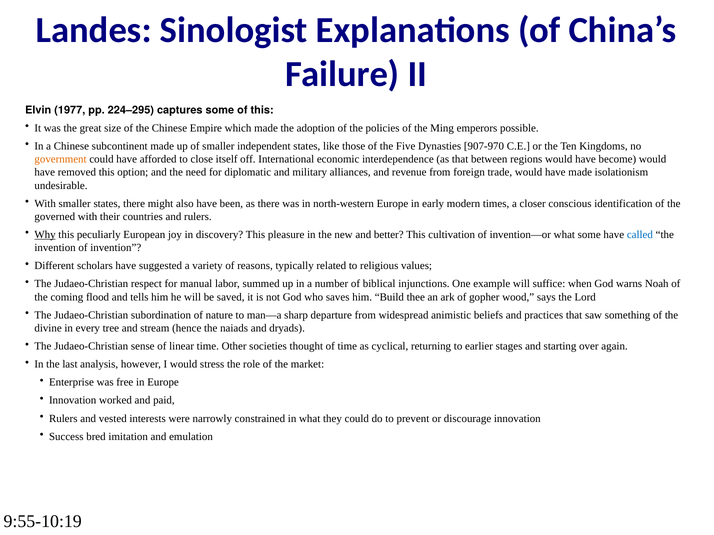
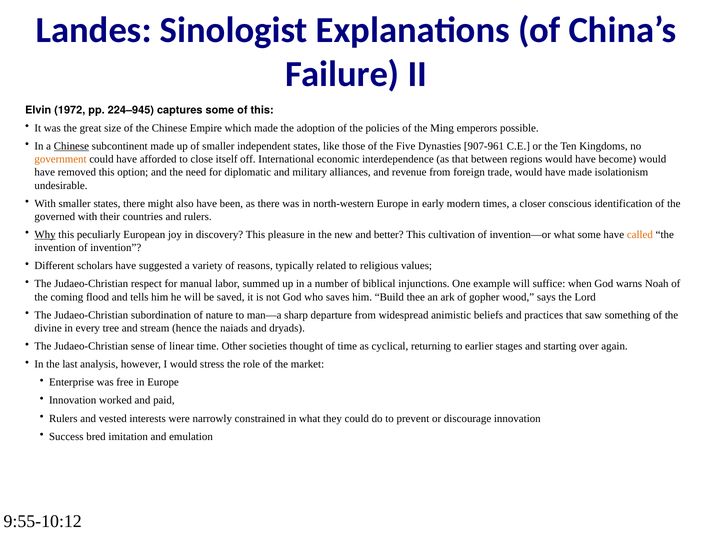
1977: 1977 -> 1972
224–295: 224–295 -> 224–945
Chinese at (71, 146) underline: none -> present
907-970: 907-970 -> 907-961
called colour: blue -> orange
9:55-10:19: 9:55-10:19 -> 9:55-10:12
